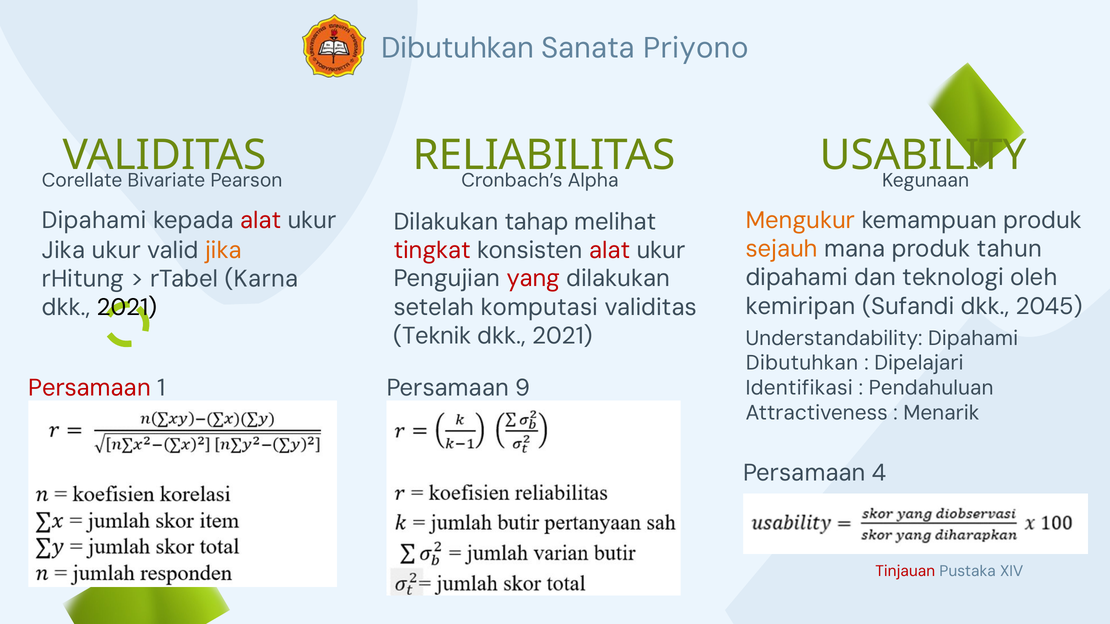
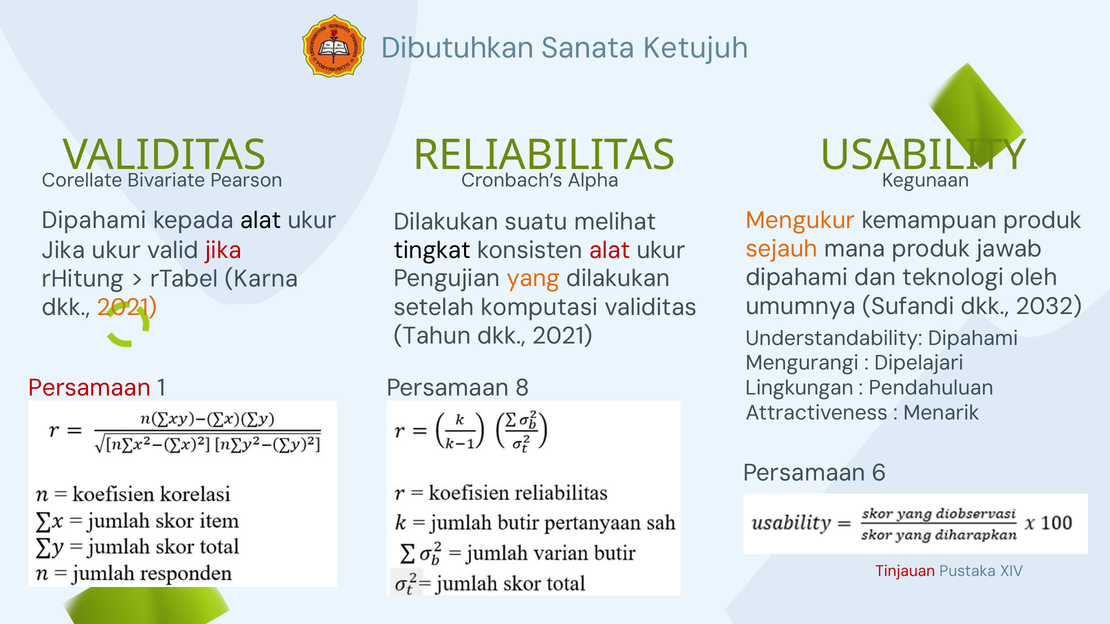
Priyono: Priyono -> Ketujuh
alat at (261, 220) colour: red -> black
tahap: tahap -> suatu
tahun: tahun -> jawab
jika at (224, 250) colour: orange -> red
tingkat colour: red -> black
yang colour: red -> orange
kemiripan: kemiripan -> umumnya
2045: 2045 -> 2032
2021 at (127, 308) colour: black -> orange
Teknik: Teknik -> Tahun
Dibutuhkan at (802, 363): Dibutuhkan -> Mengurangi
9: 9 -> 8
Identifikasi: Identifikasi -> Lingkungan
4: 4 -> 6
